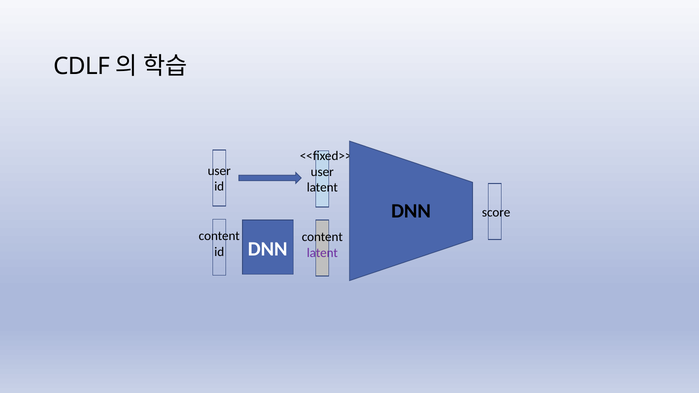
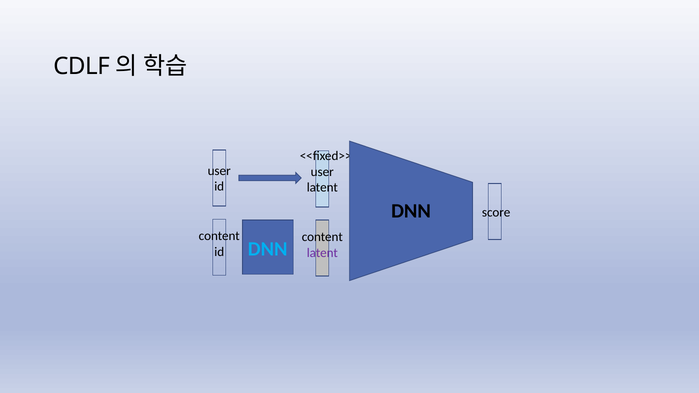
DNN at (268, 249) colour: white -> light blue
